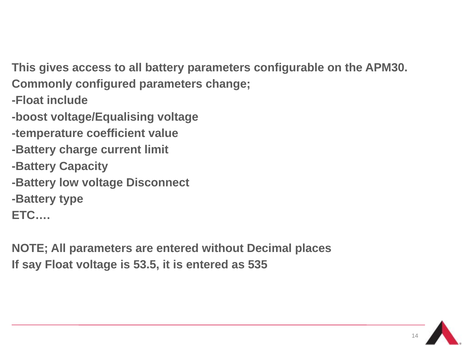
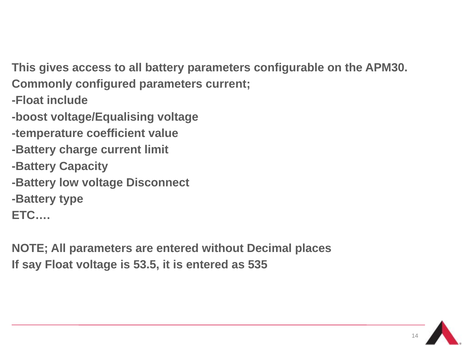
parameters change: change -> current
